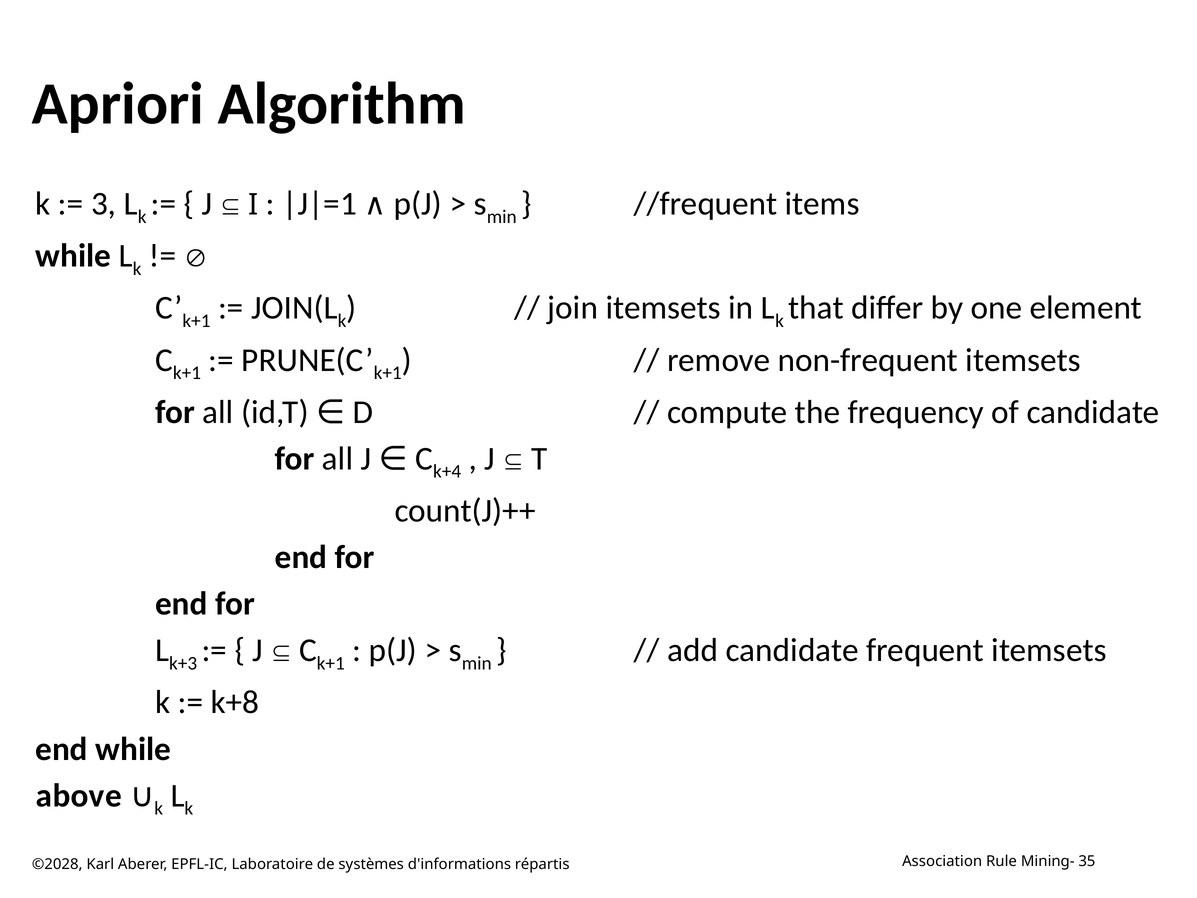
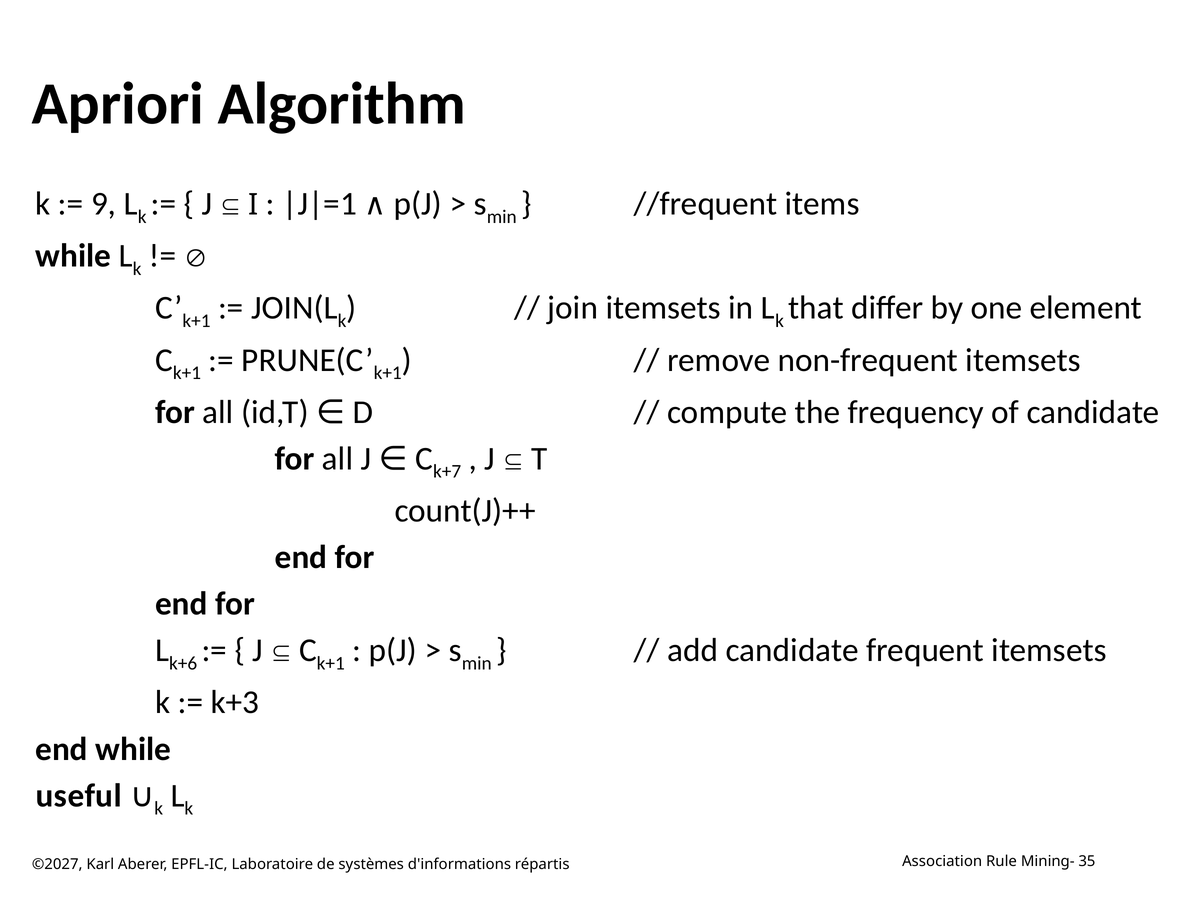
3: 3 -> 9
k+4: k+4 -> k+7
k+3: k+3 -> k+6
k+8: k+8 -> k+3
above: above -> useful
©2028: ©2028 -> ©2027
